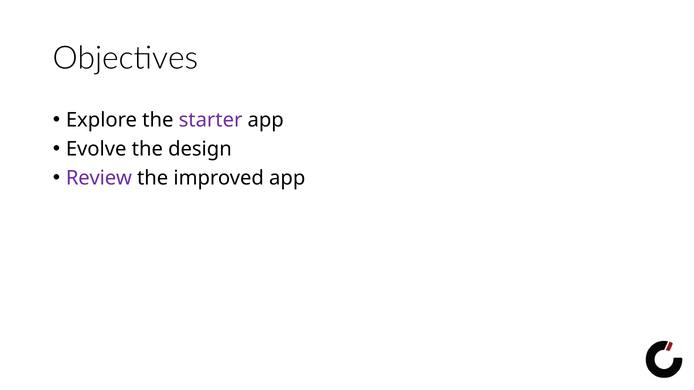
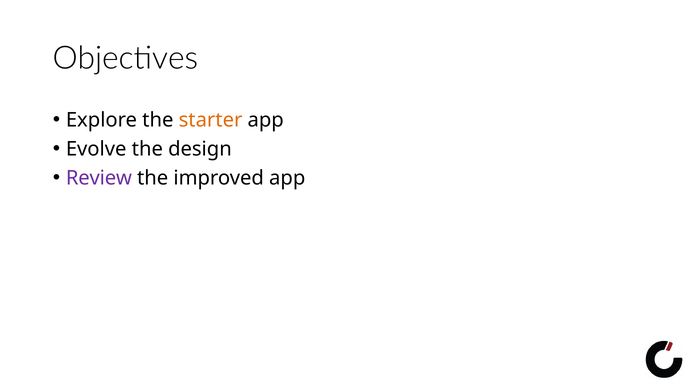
starter colour: purple -> orange
